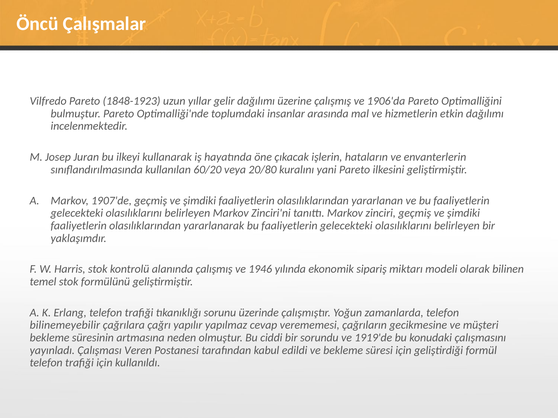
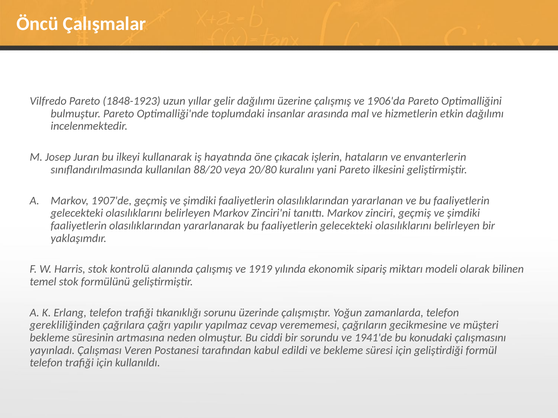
60/20: 60/20 -> 88/20
1946: 1946 -> 1919
bilinemeyebilir: bilinemeyebilir -> gerekliliğinden
1919'de: 1919'de -> 1941'de
